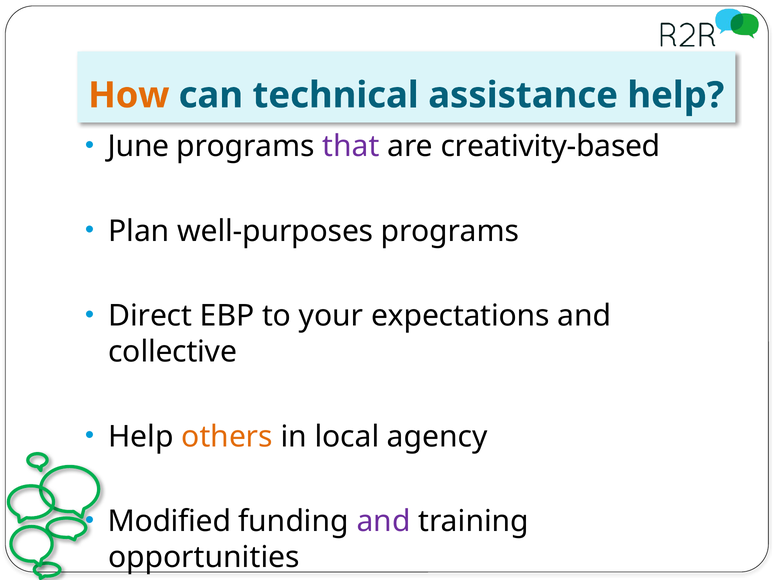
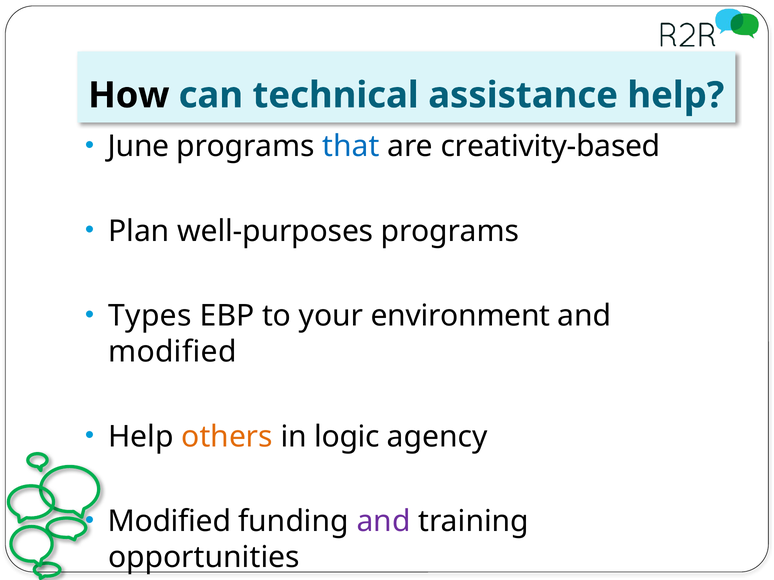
How colour: orange -> black
that colour: purple -> blue
Direct: Direct -> Types
expectations: expectations -> environment
collective at (173, 352): collective -> modified
local: local -> logic
